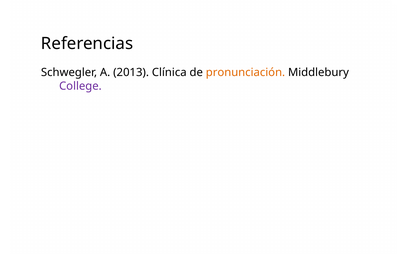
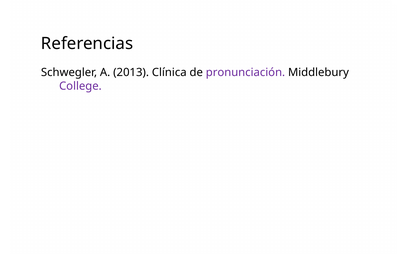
pronunciación colour: orange -> purple
